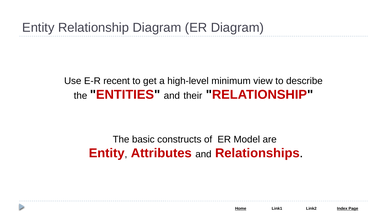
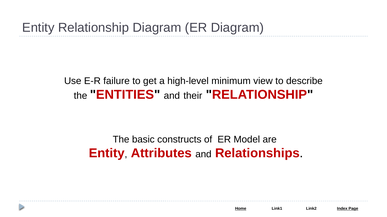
recent: recent -> failure
